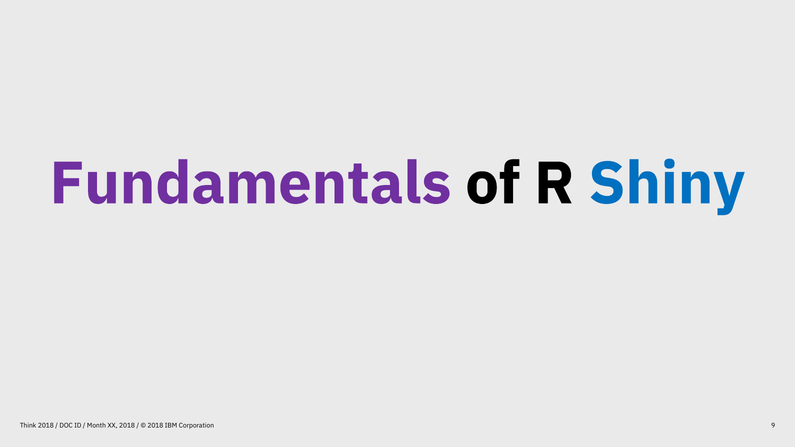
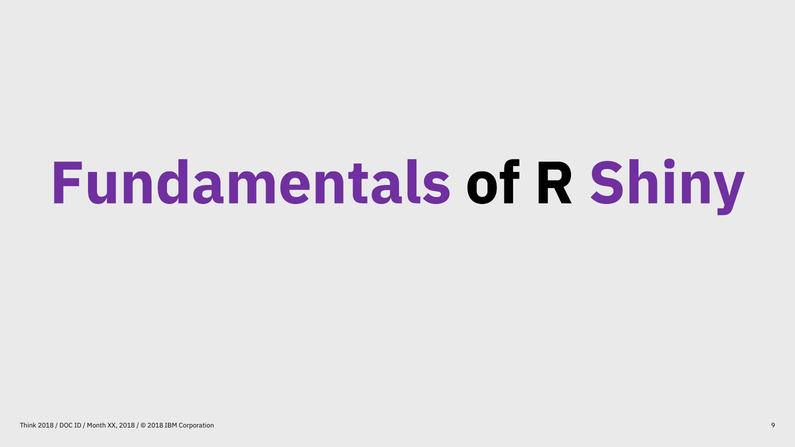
Shiny colour: blue -> purple
